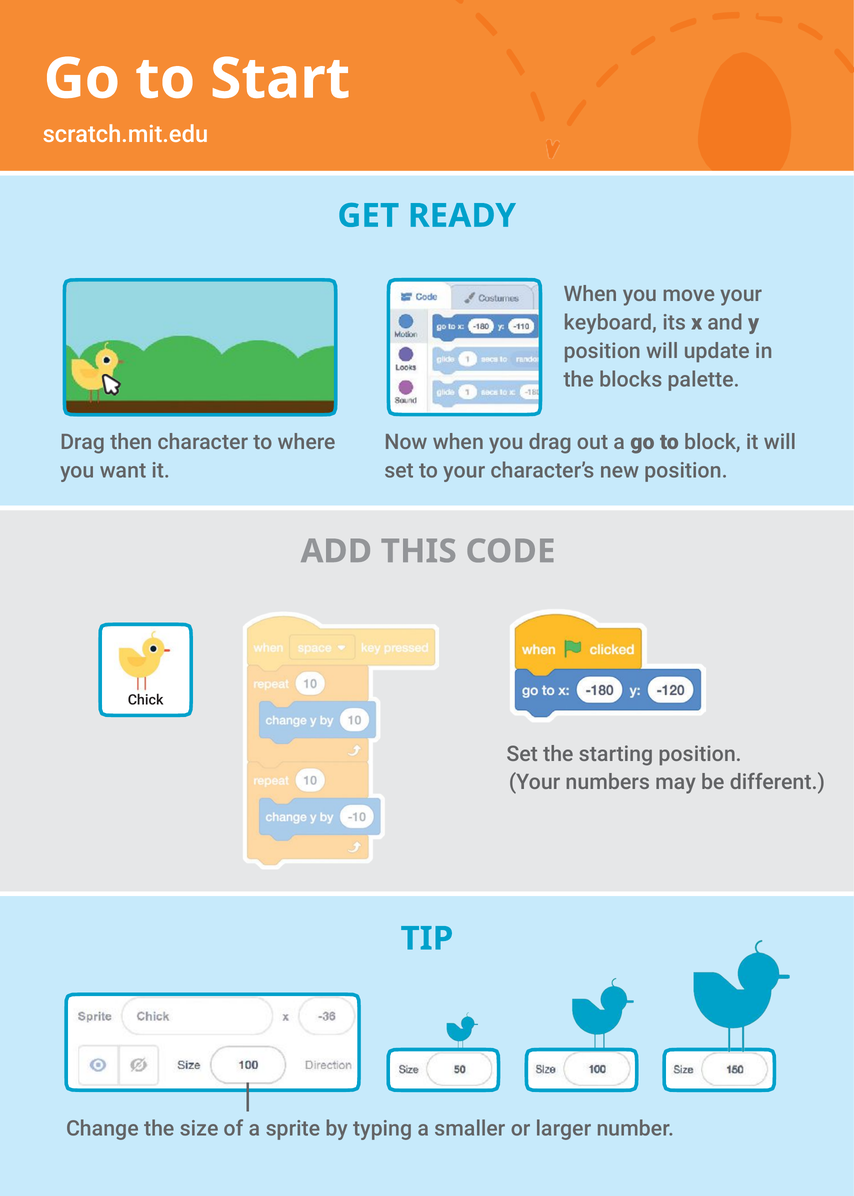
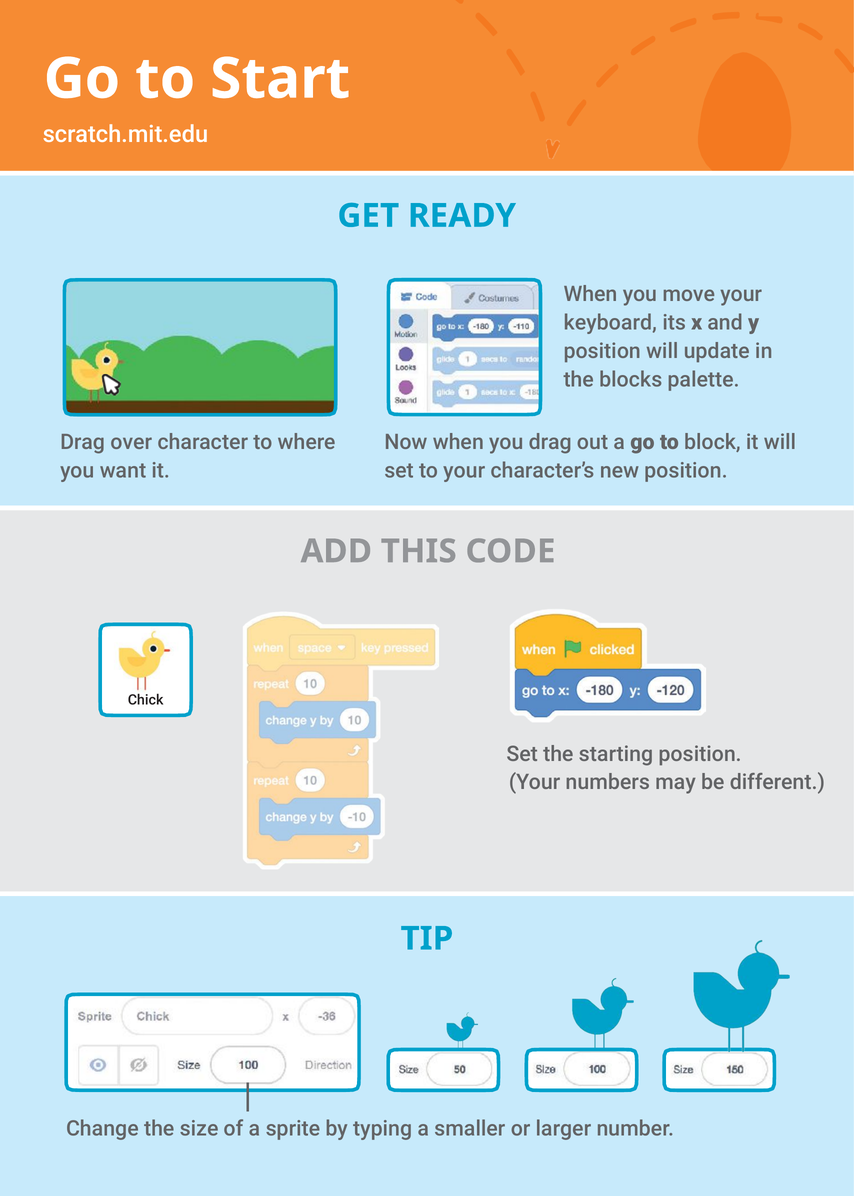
then: then -> over
